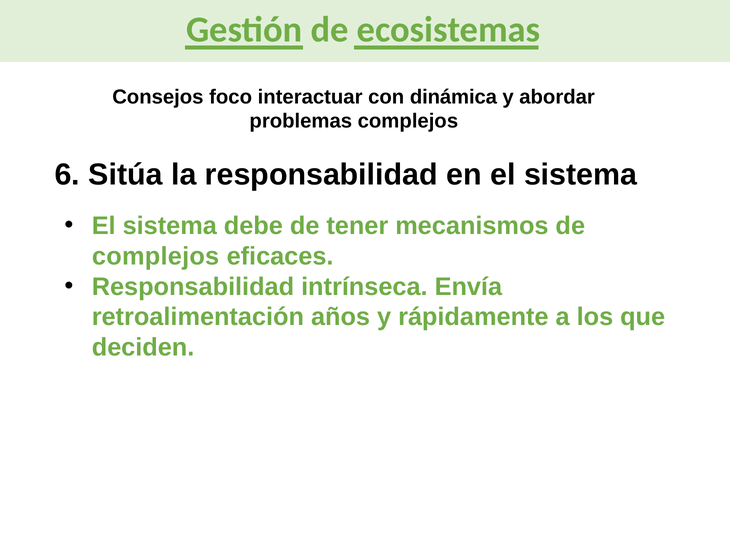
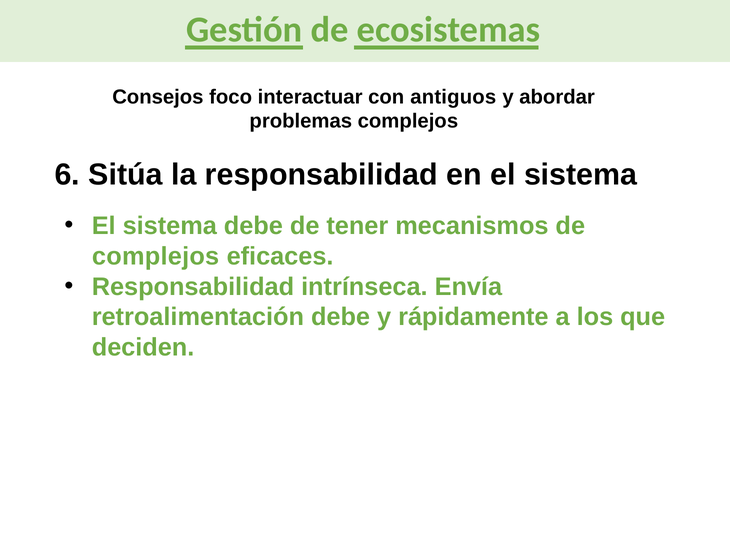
dinámica: dinámica -> antiguos
retroalimentación años: años -> debe
